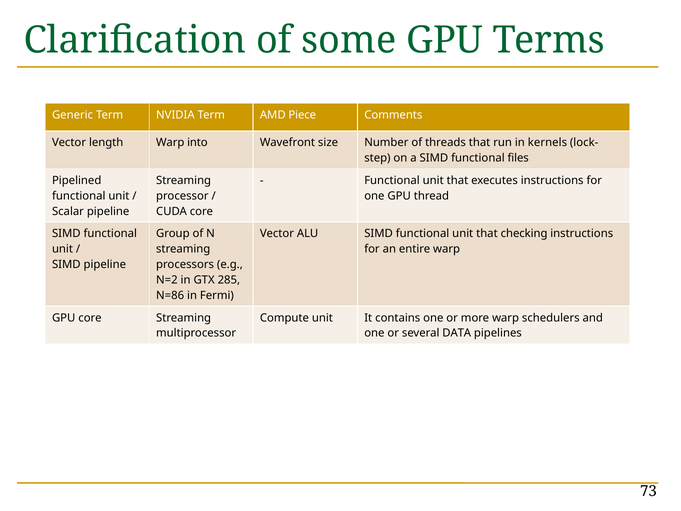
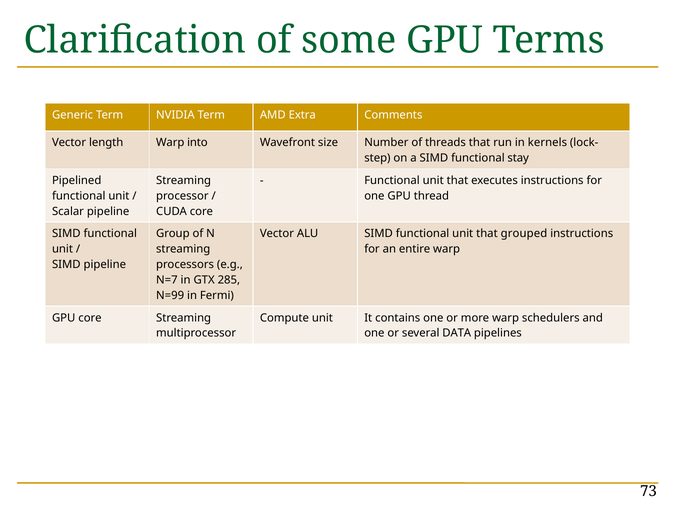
Piece: Piece -> Extra
files: files -> stay
checking: checking -> grouped
N=2: N=2 -> N=7
N=86: N=86 -> N=99
